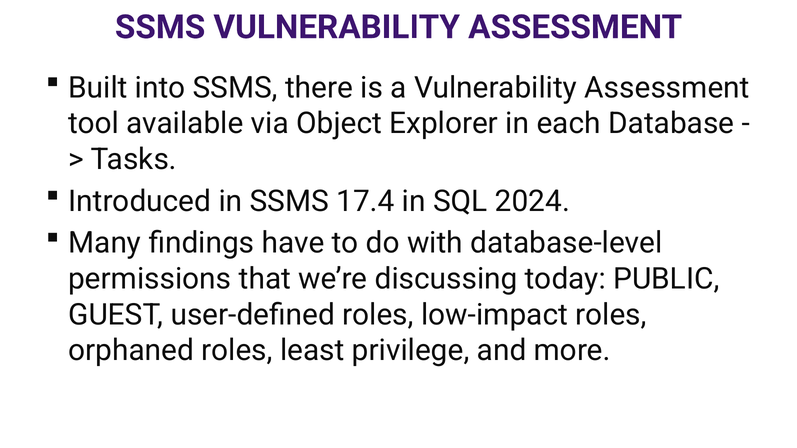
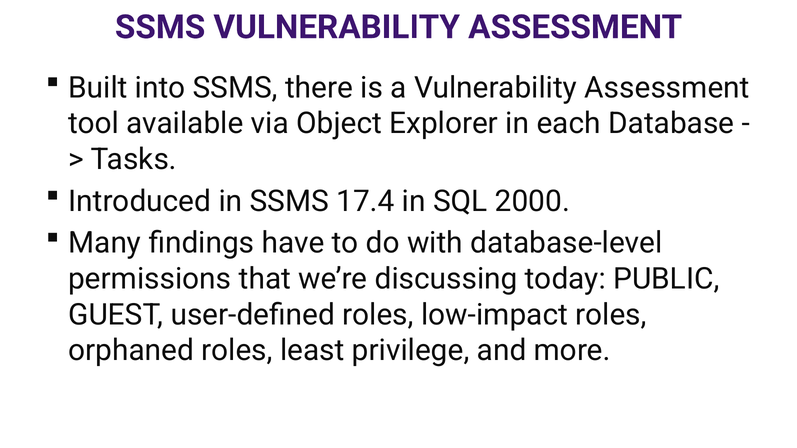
2024: 2024 -> 2000
